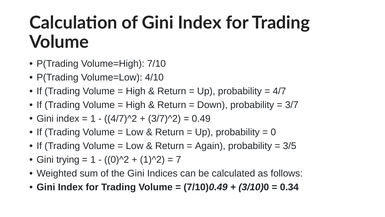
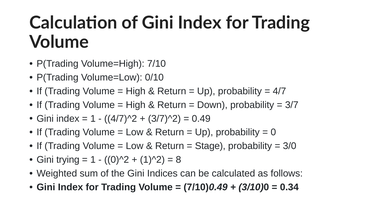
4/10: 4/10 -> 0/10
Again: Again -> Stage
3/5: 3/5 -> 3/0
7: 7 -> 8
